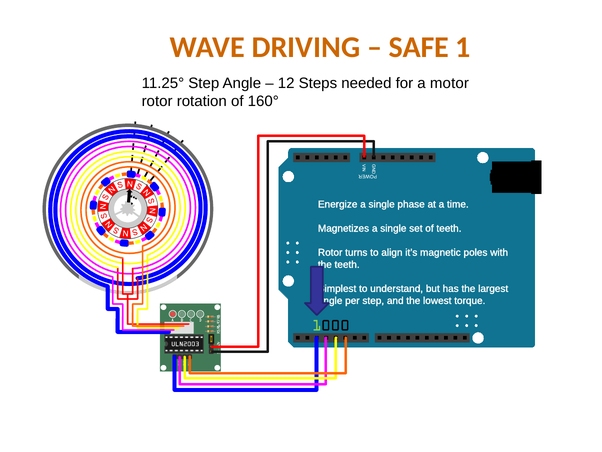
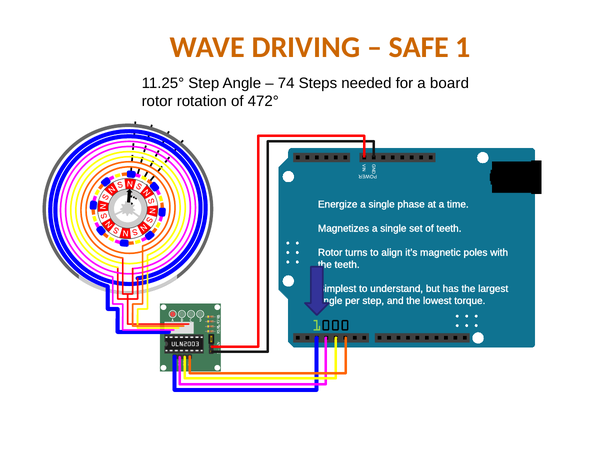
12: 12 -> 74
motor: motor -> board
160°: 160° -> 472°
